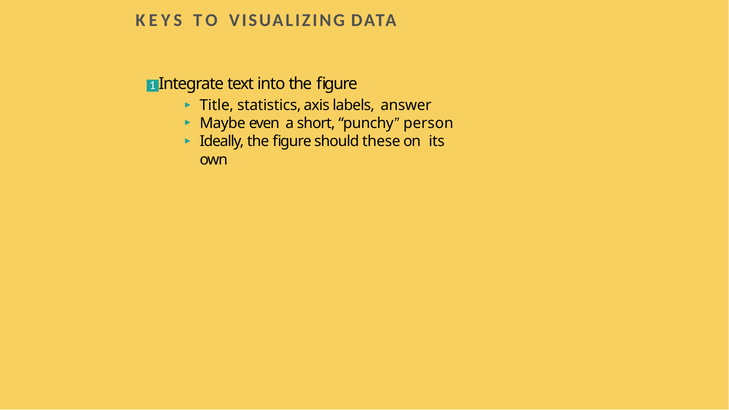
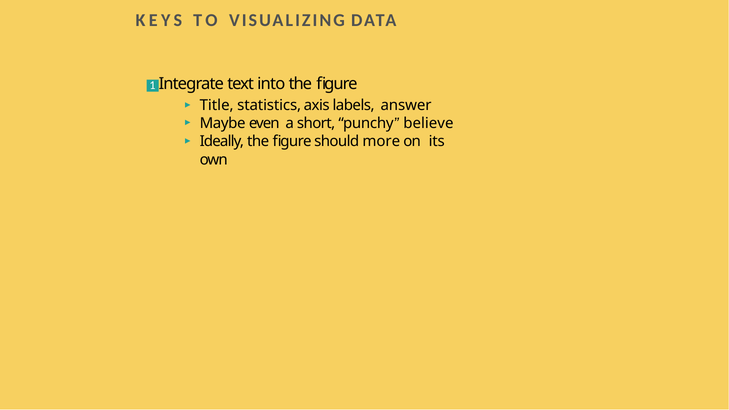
person: person -> believe
these: these -> more
